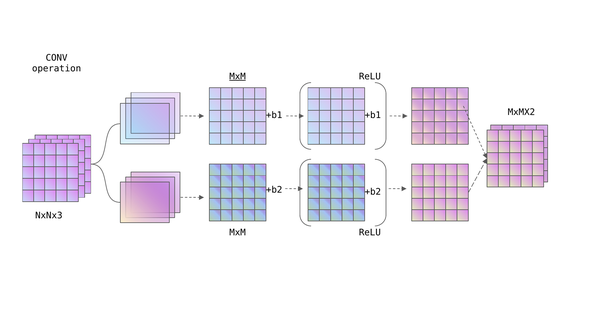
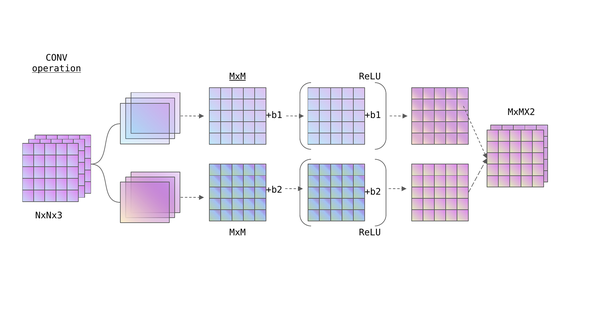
operation underline: none -> present
